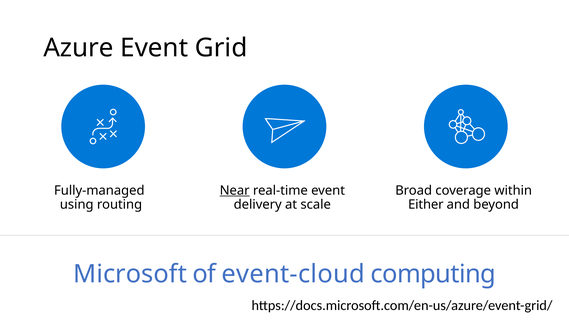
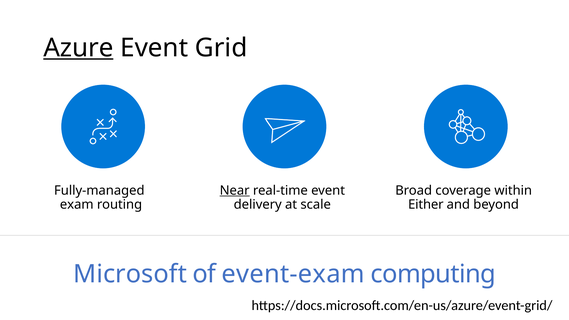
Azure underline: none -> present
using: using -> exam
event-cloud: event-cloud -> event-exam
